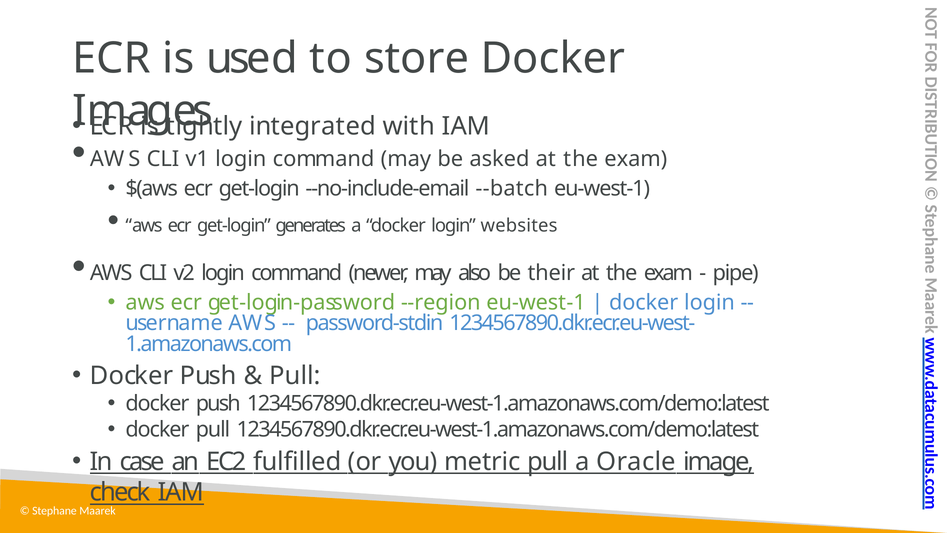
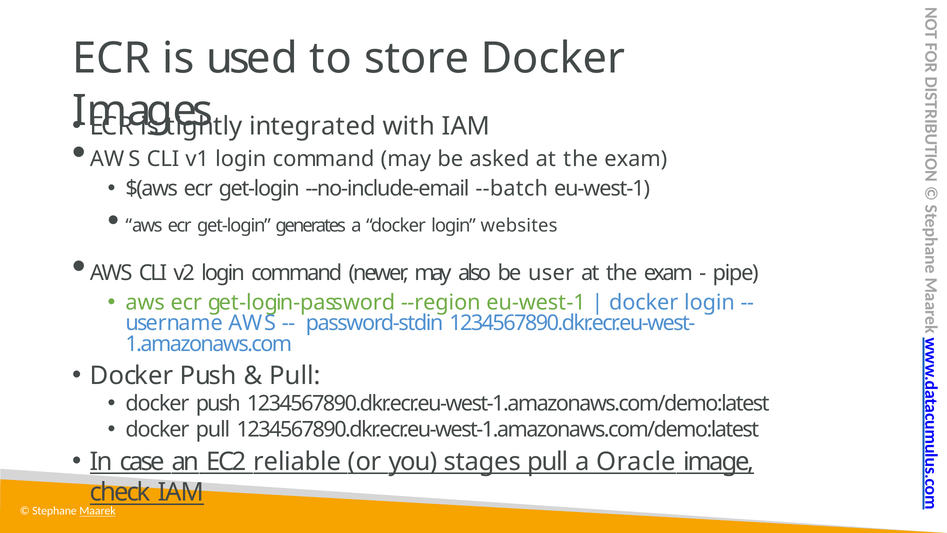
their: their -> user
fulfilled: fulfilled -> reliable
metric: metric -> stages
Maarek underline: none -> present
